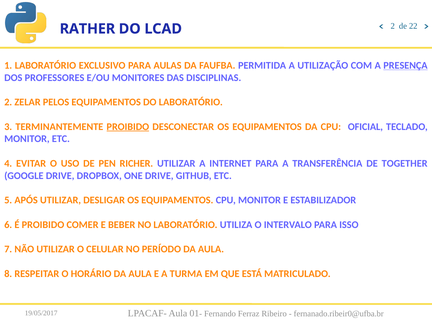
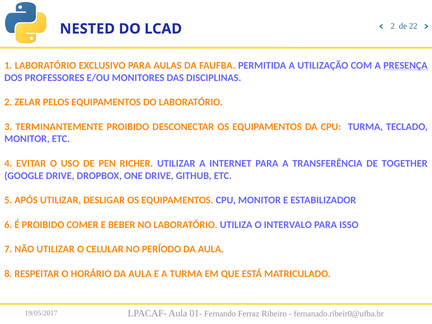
RATHER: RATHER -> NESTED
PROIBIDO at (128, 127) underline: present -> none
CPU OFICIAL: OFICIAL -> TURMA
